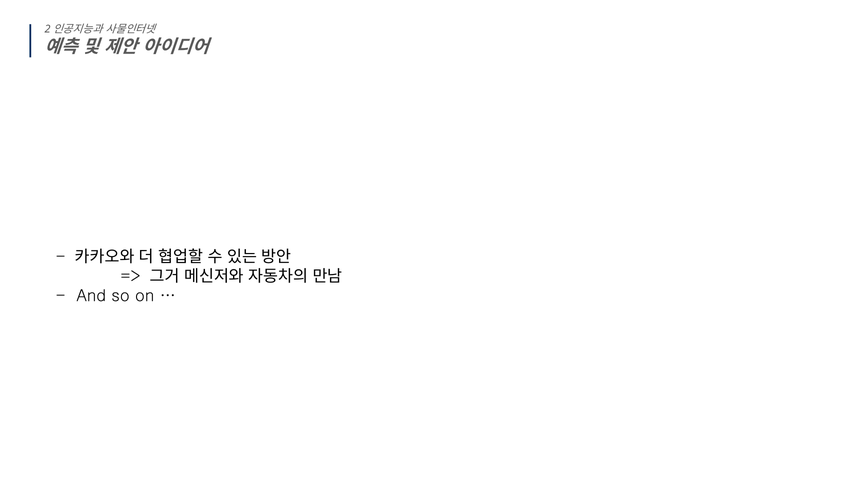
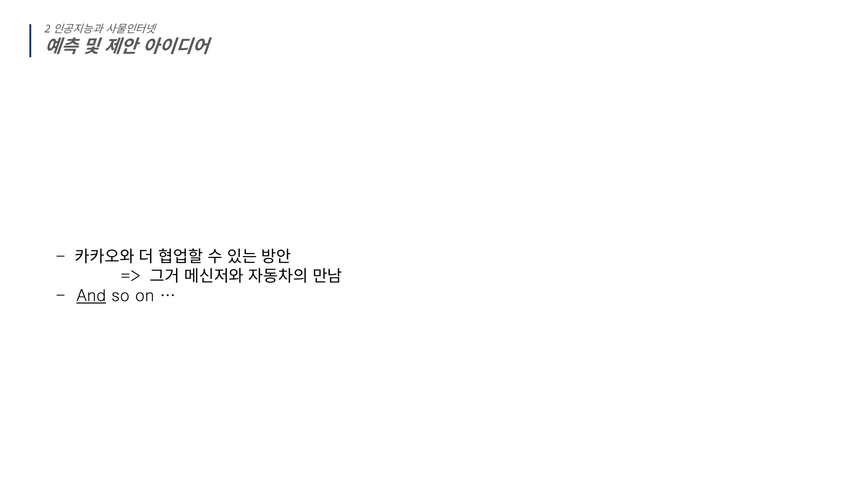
And underline: none -> present
